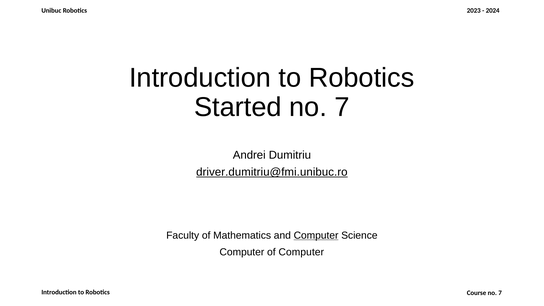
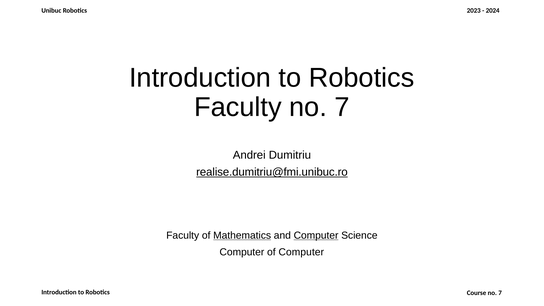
Started at (238, 107): Started -> Faculty
driver.dumitriu@fmi.unibuc.ro: driver.dumitriu@fmi.unibuc.ro -> realise.dumitriu@fmi.unibuc.ro
Mathematics underline: none -> present
